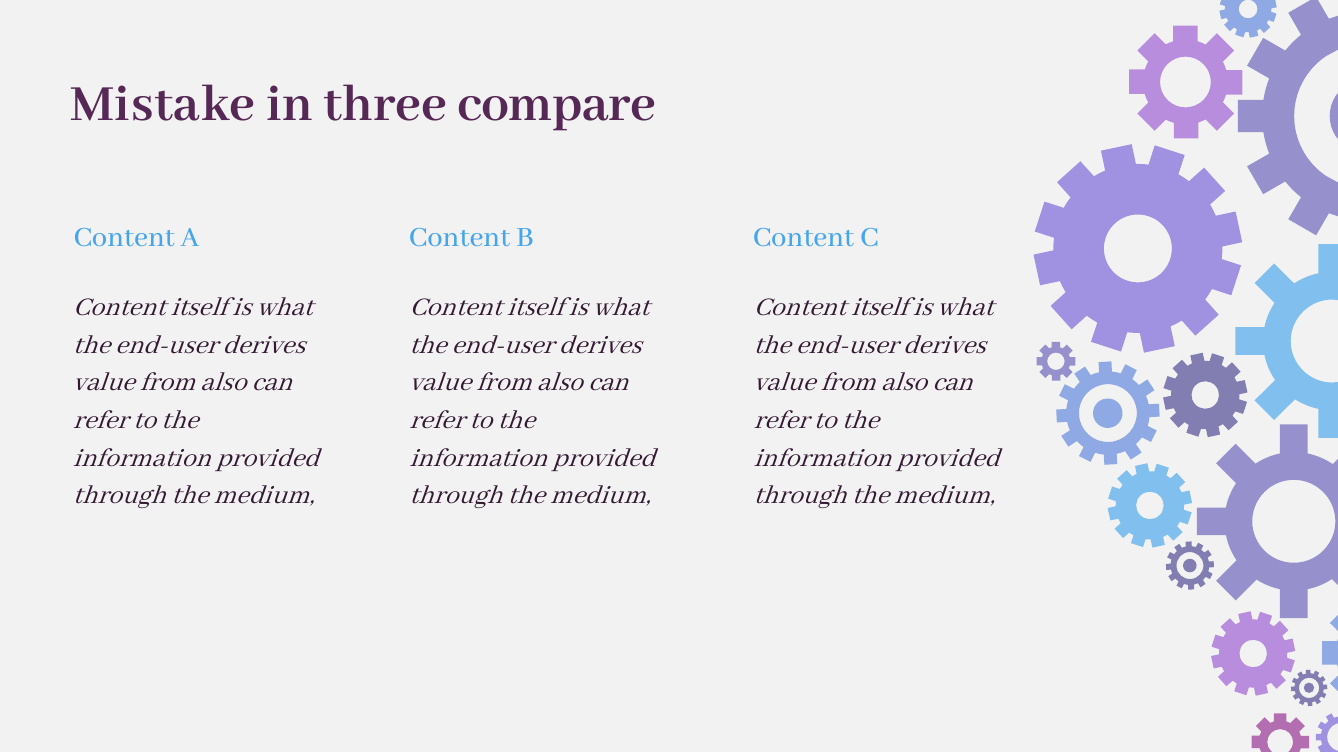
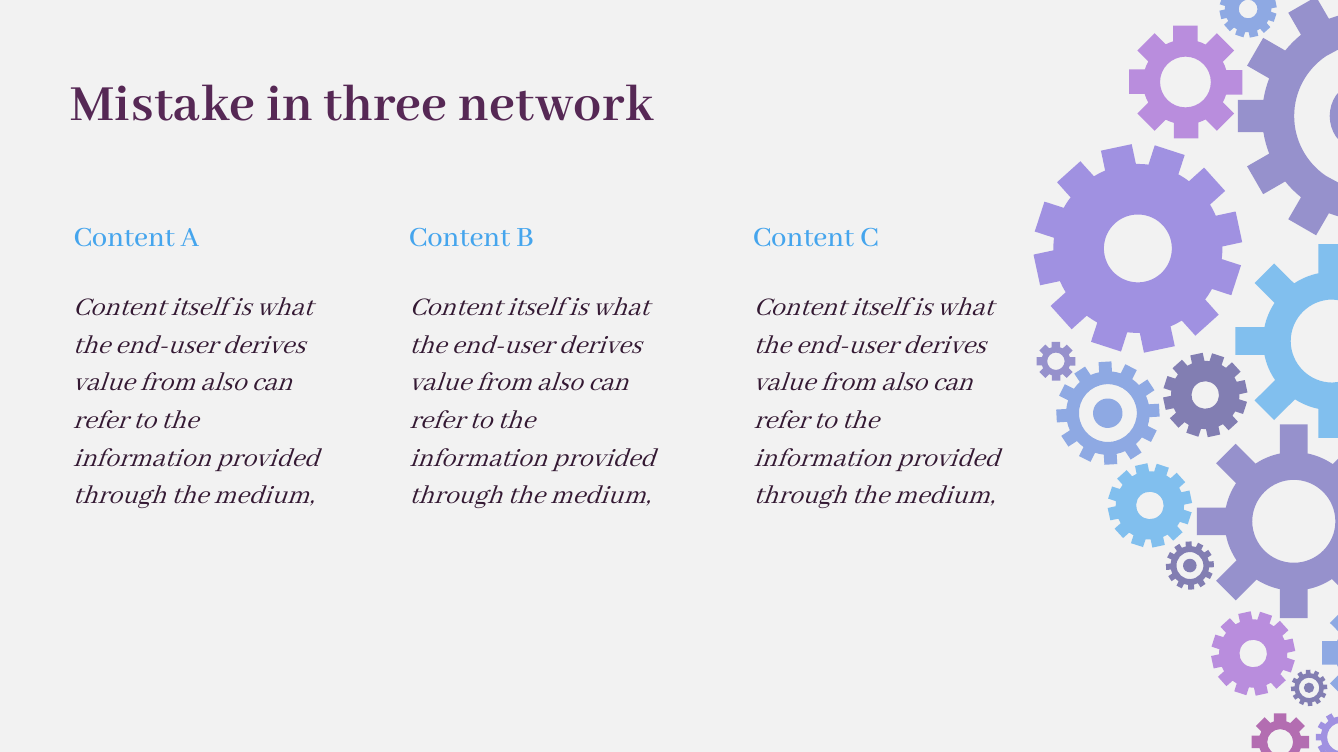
compare: compare -> network
